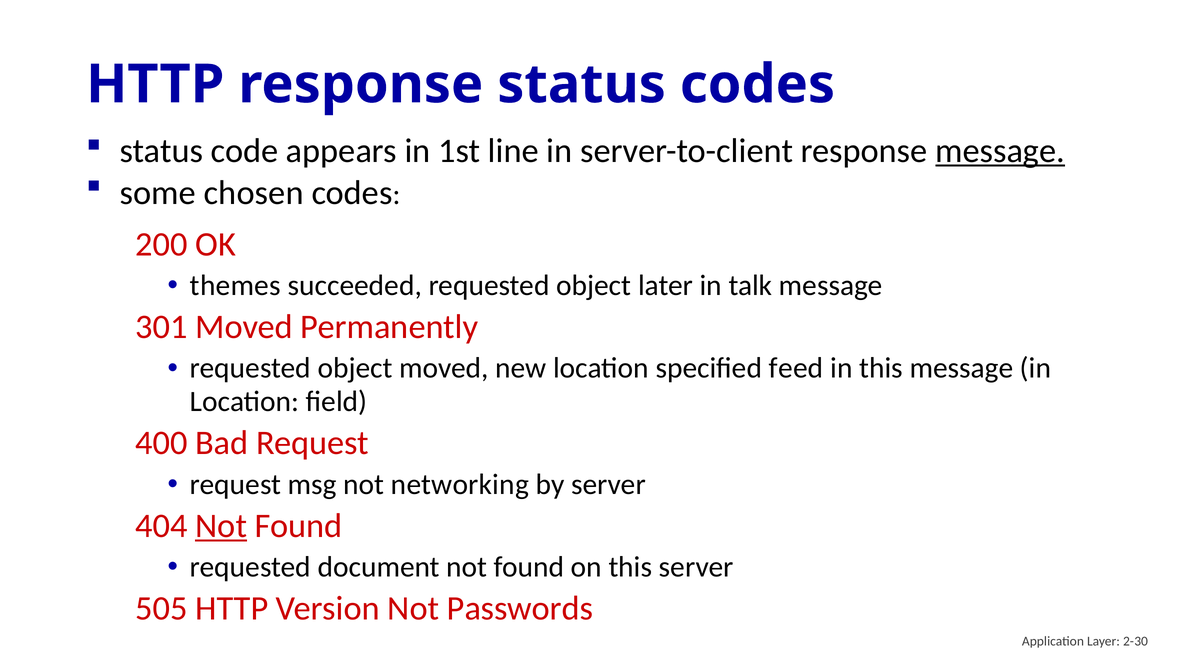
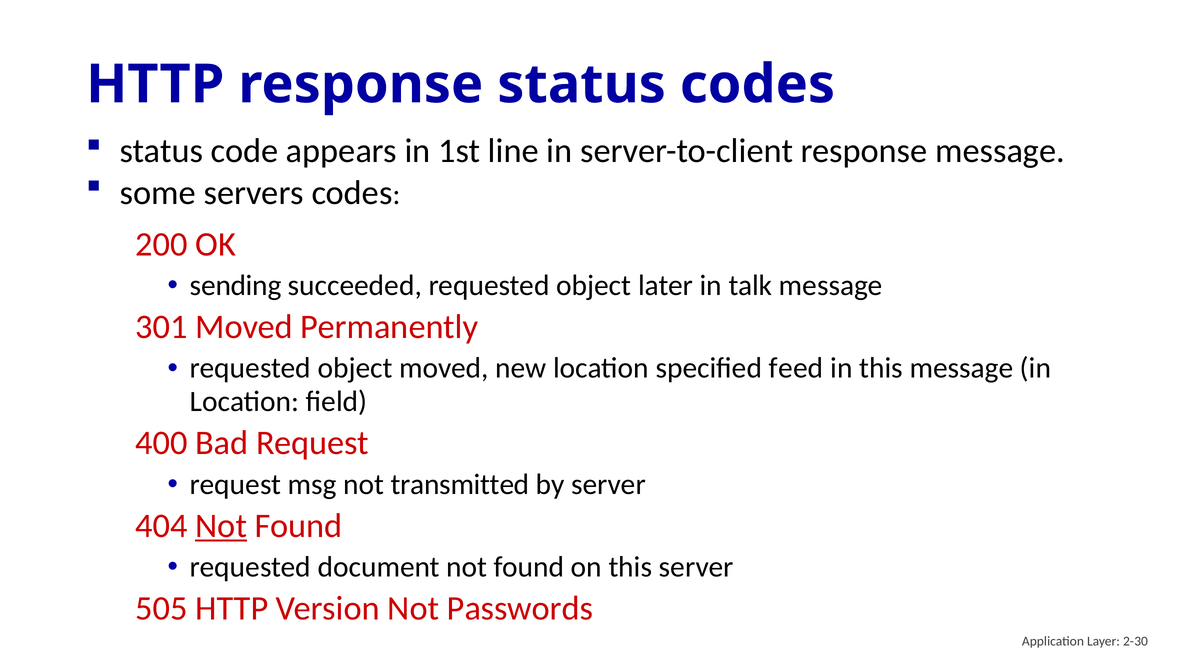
message at (1000, 151) underline: present -> none
chosen: chosen -> servers
themes: themes -> sending
networking: networking -> transmitted
